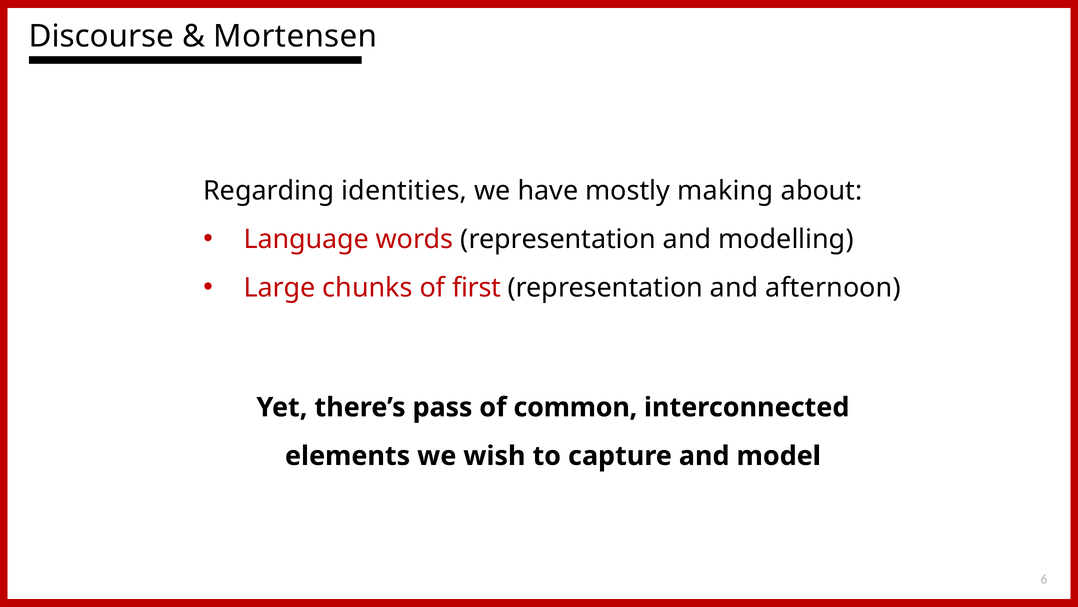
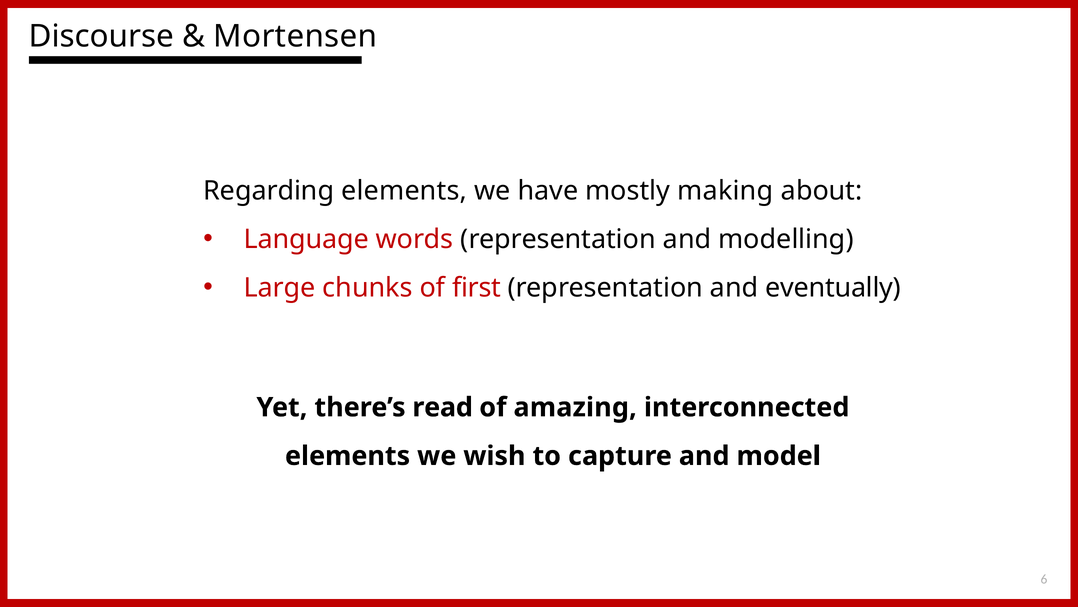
Regarding identities: identities -> elements
afternoon: afternoon -> eventually
pass: pass -> read
common: common -> amazing
